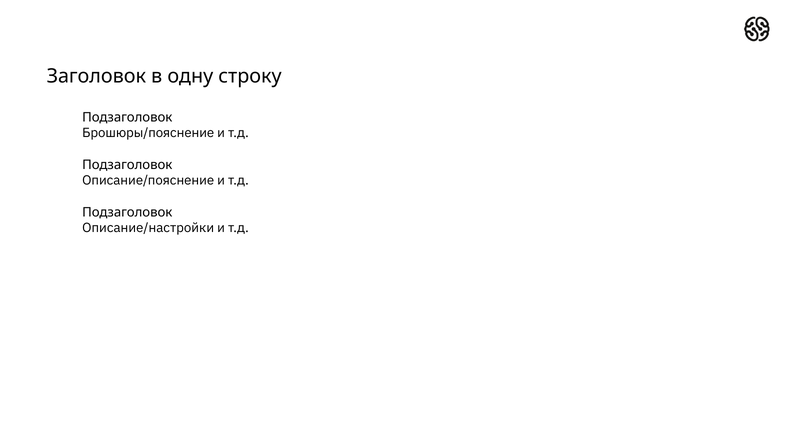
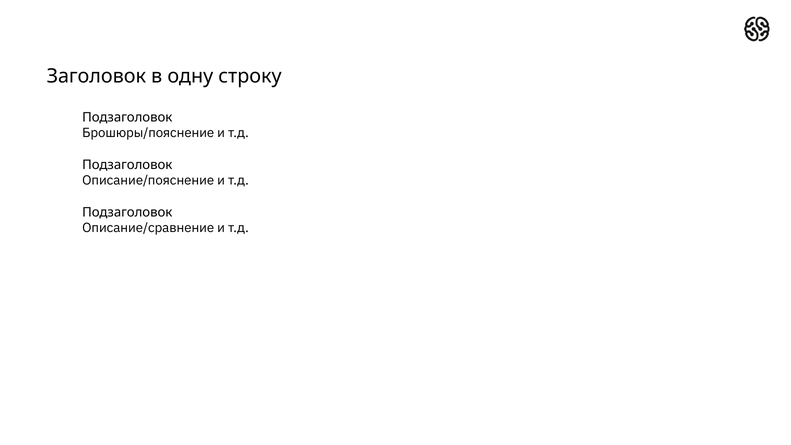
Описание/настройки: Описание/настройки -> Описание/сравнение
